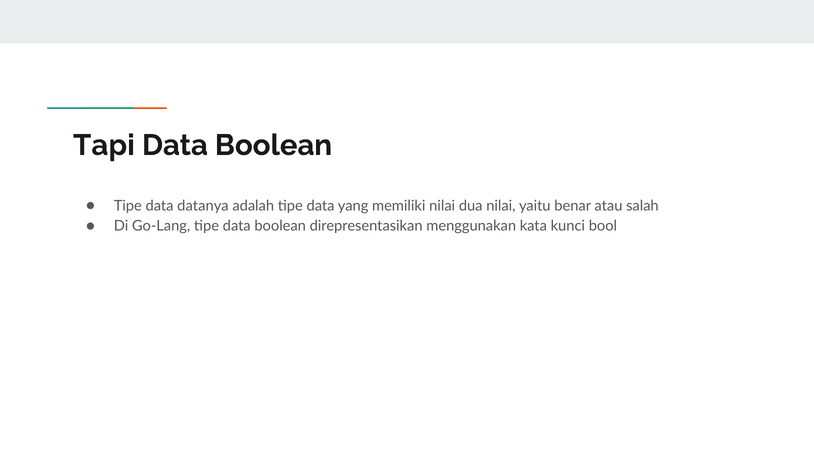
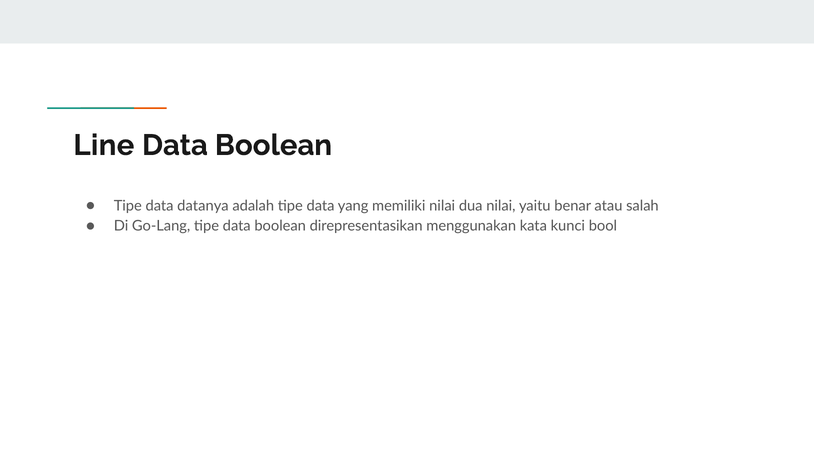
Tapi: Tapi -> Line
